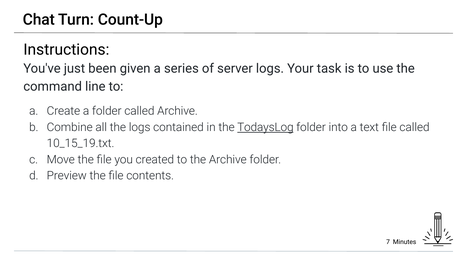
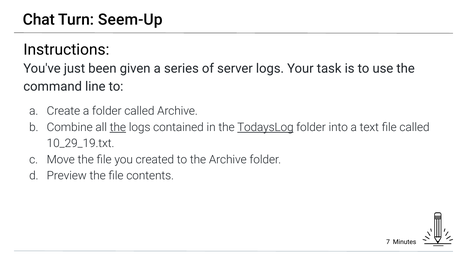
Count-Up: Count-Up -> Seem-Up
the at (118, 127) underline: none -> present
10_15_19.txt: 10_15_19.txt -> 10_29_19.txt
